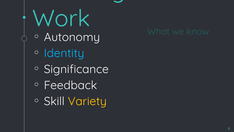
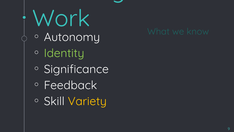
Identity colour: light blue -> light green
